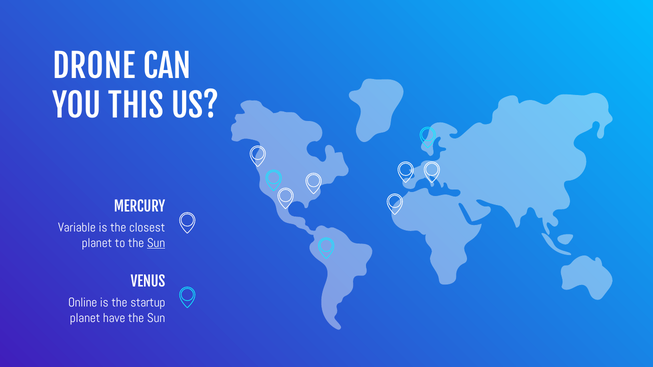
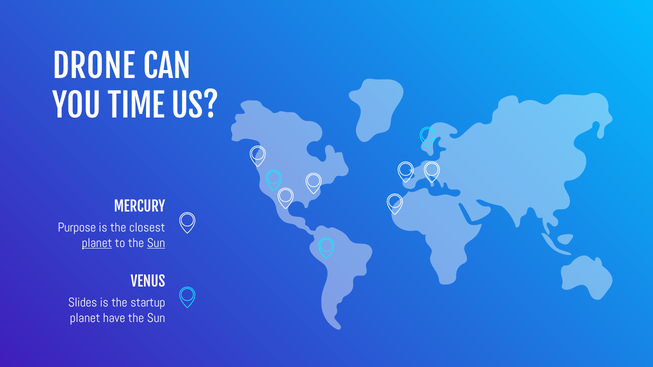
THIS: THIS -> TIME
Variable: Variable -> Purpose
planet at (97, 243) underline: none -> present
Online: Online -> Slides
